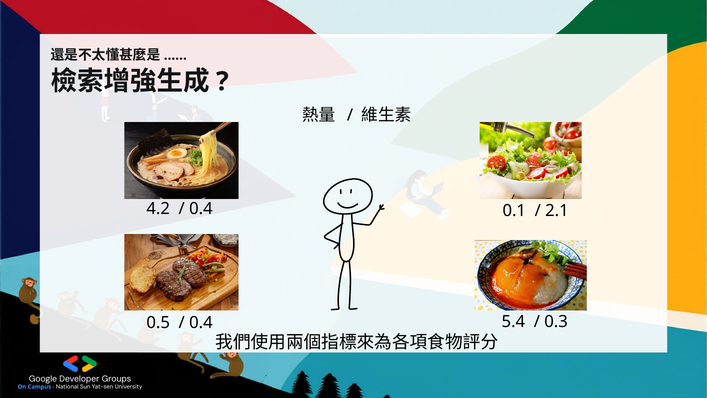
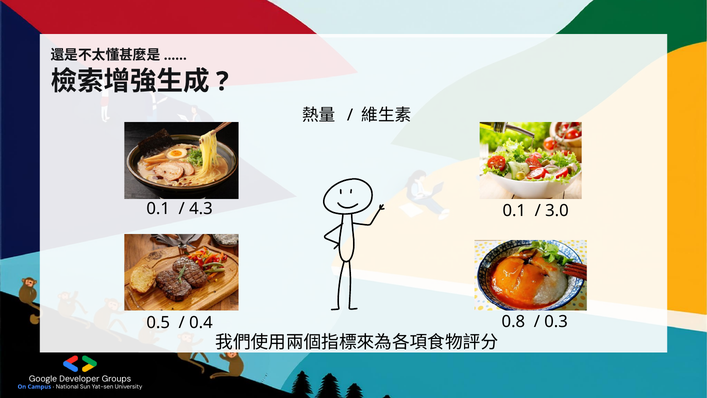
4.2 at (158, 209): 4.2 -> 0.1
0.4 at (201, 209): 0.4 -> 4.3
2.1: 2.1 -> 3.0
5.4: 5.4 -> 0.8
